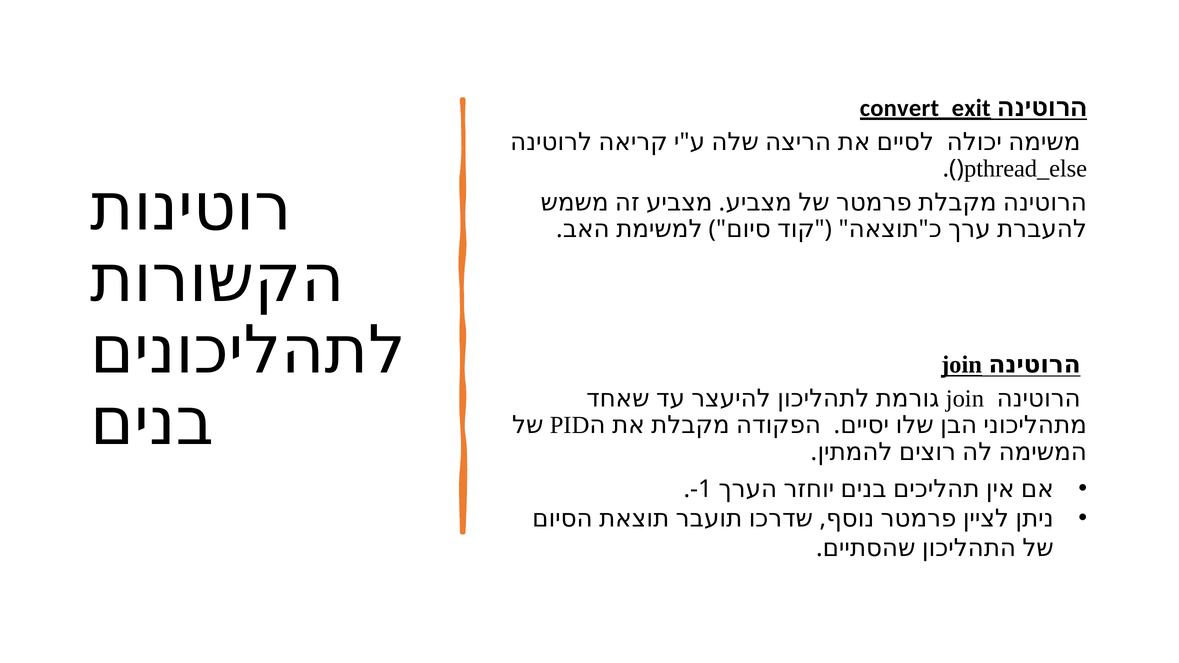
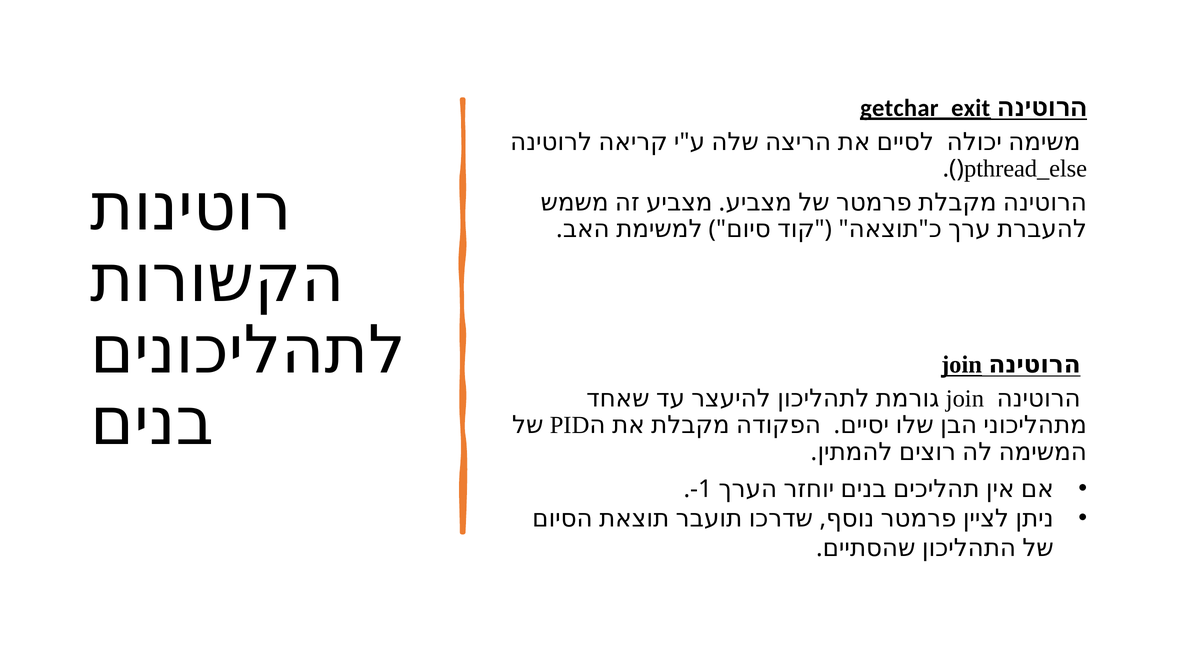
convert_exit: convert_exit -> getchar_exit
